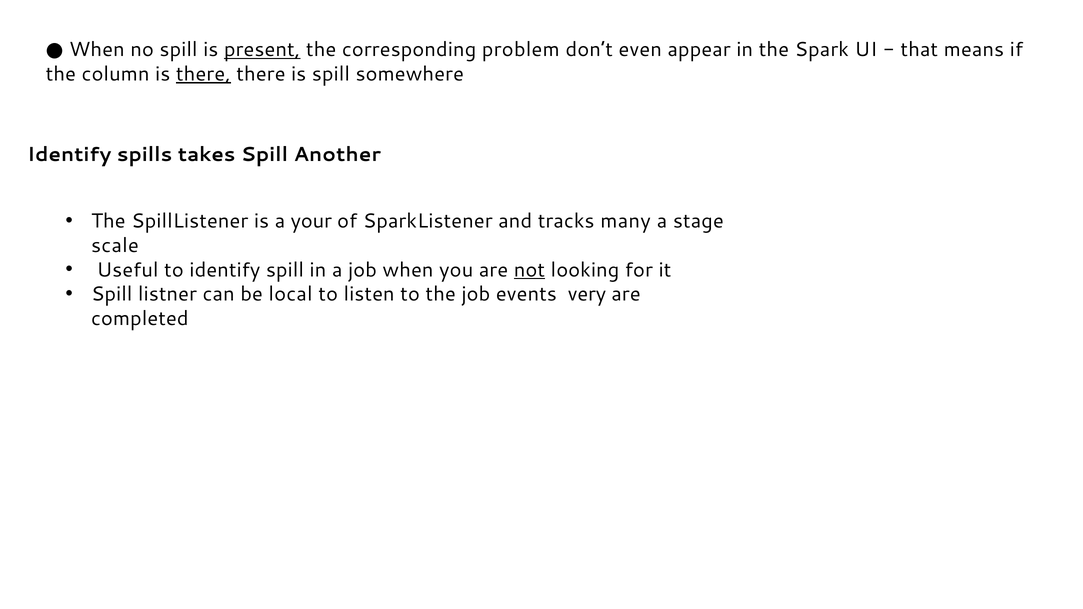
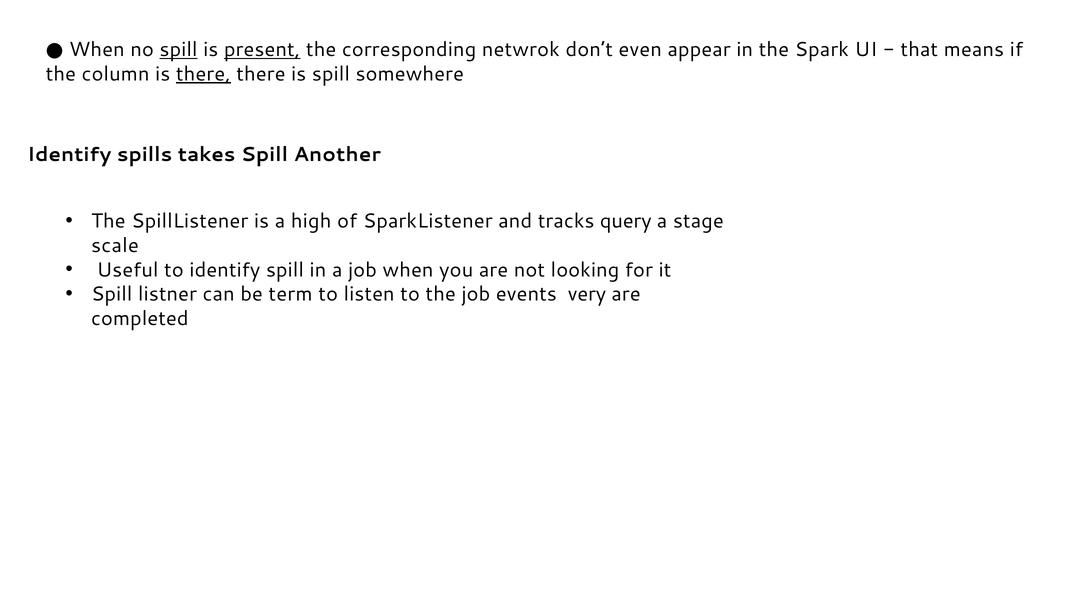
spill at (179, 50) underline: none -> present
problem: problem -> netwrok
your: your -> high
many: many -> query
not underline: present -> none
local: local -> term
